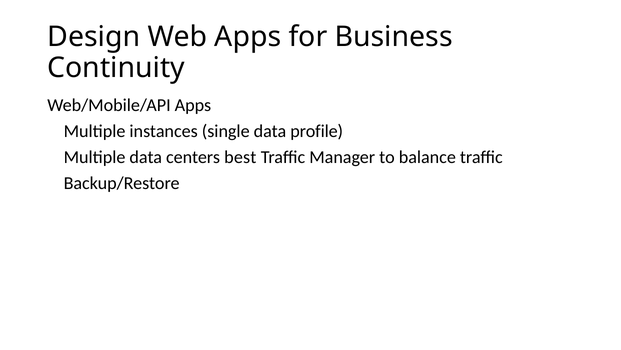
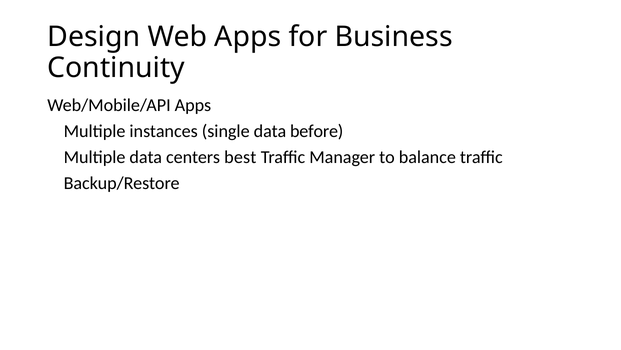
profile: profile -> before
